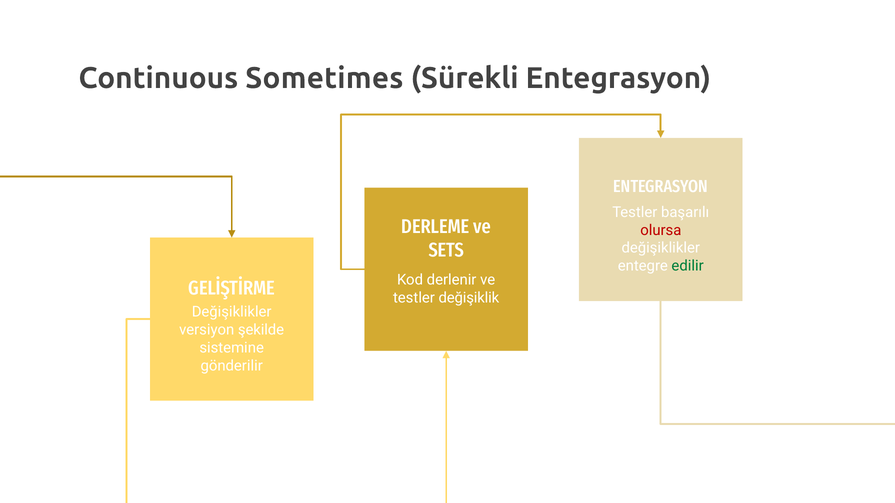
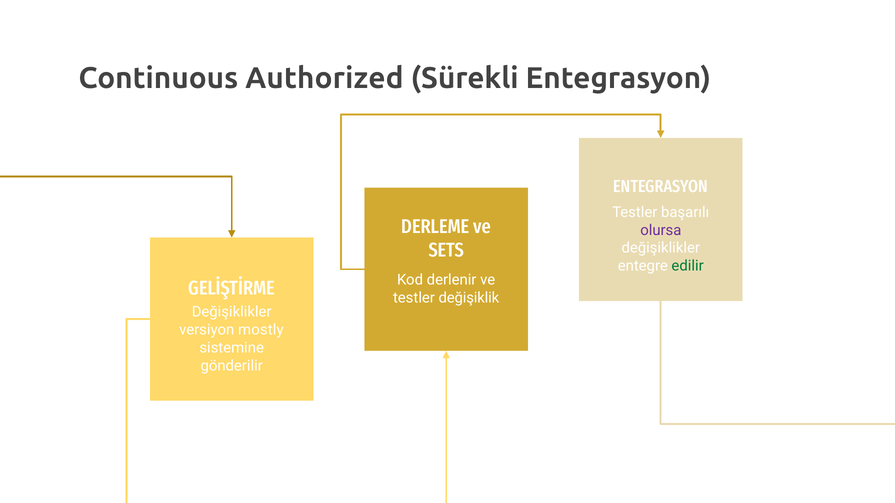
Sometimes: Sometimes -> Authorized
olursa colour: red -> purple
şekilde: şekilde -> mostly
